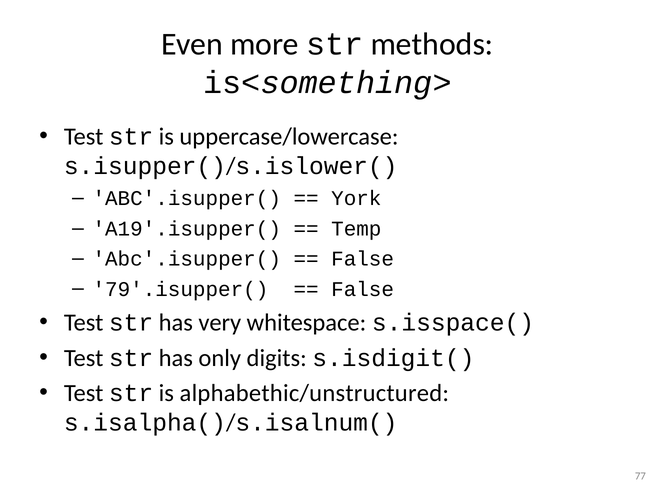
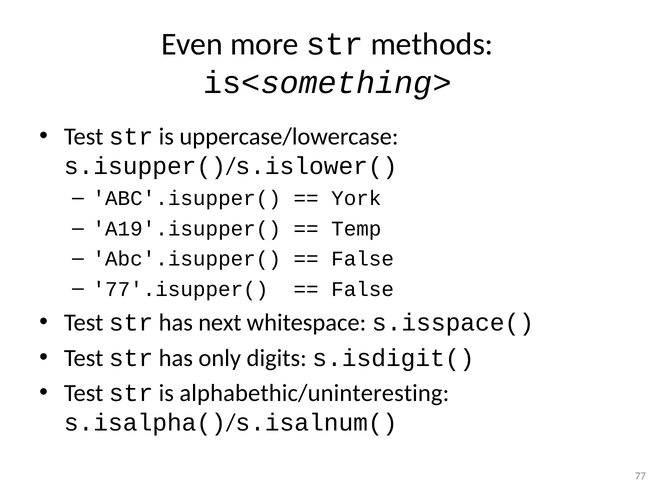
79'.isupper(: 79'.isupper( -> 77'.isupper(
very: very -> next
alphabethic/unstructured: alphabethic/unstructured -> alphabethic/uninteresting
